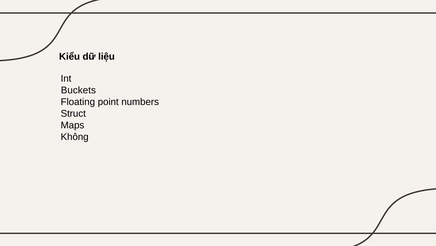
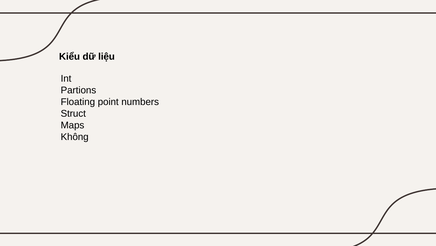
Buckets: Buckets -> Partions
